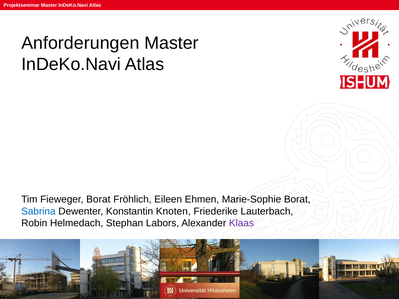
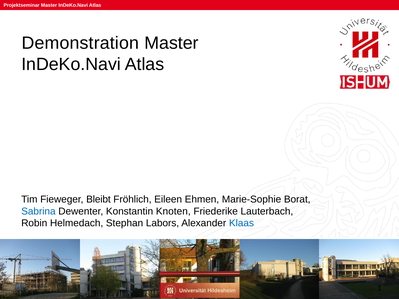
Anforderungen: Anforderungen -> Demonstration
Fieweger Borat: Borat -> Bleibt
Klaas colour: purple -> blue
